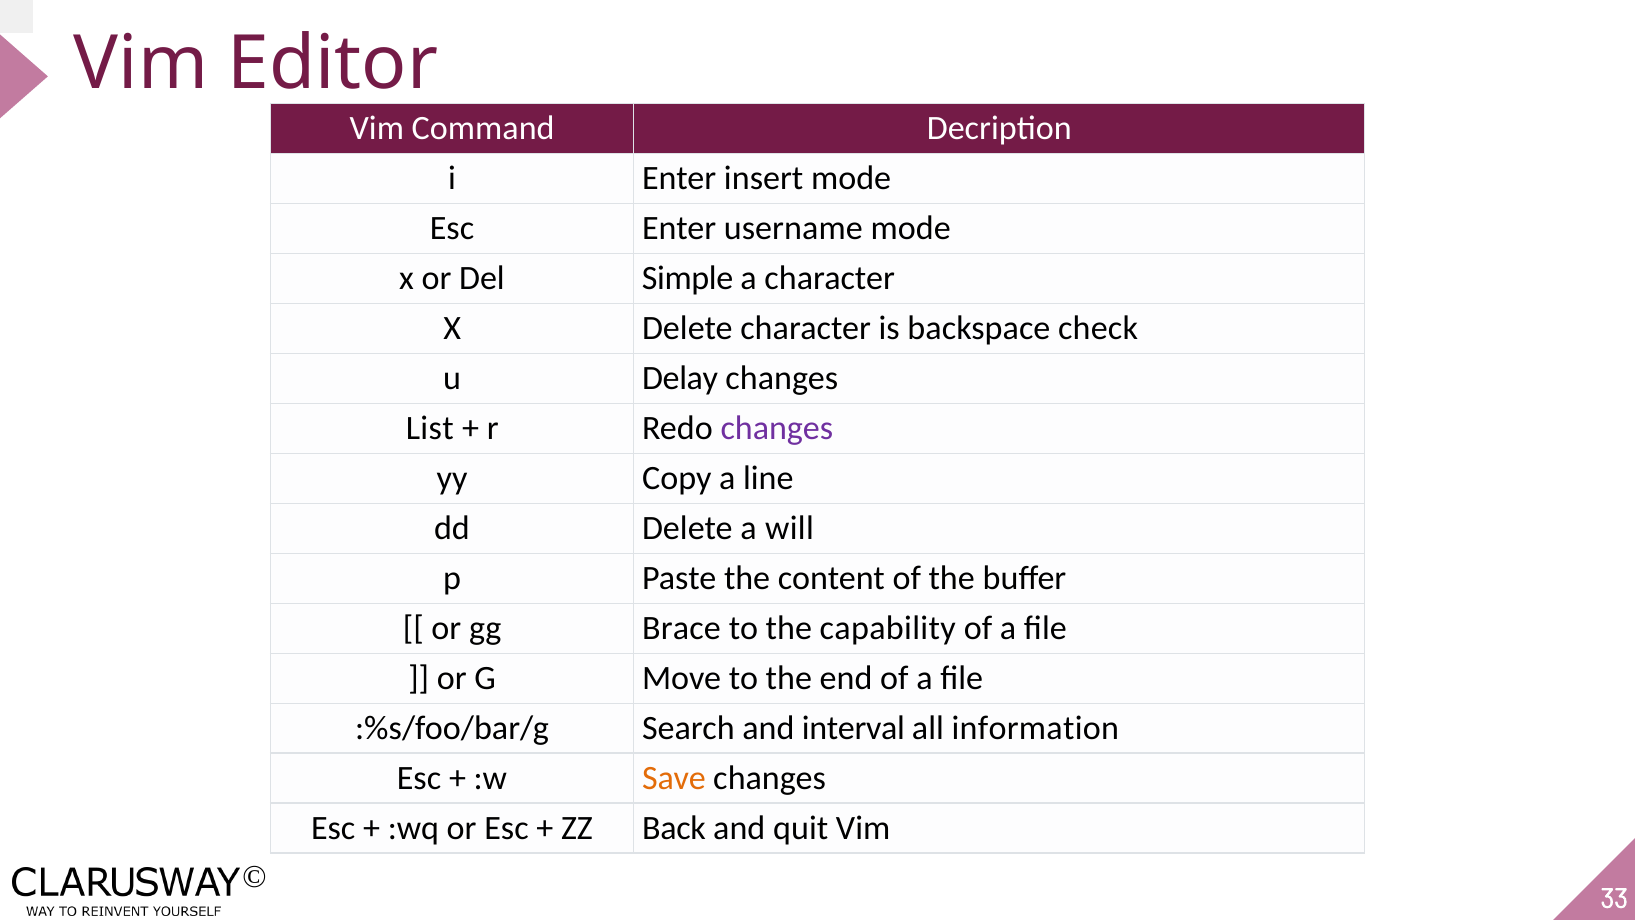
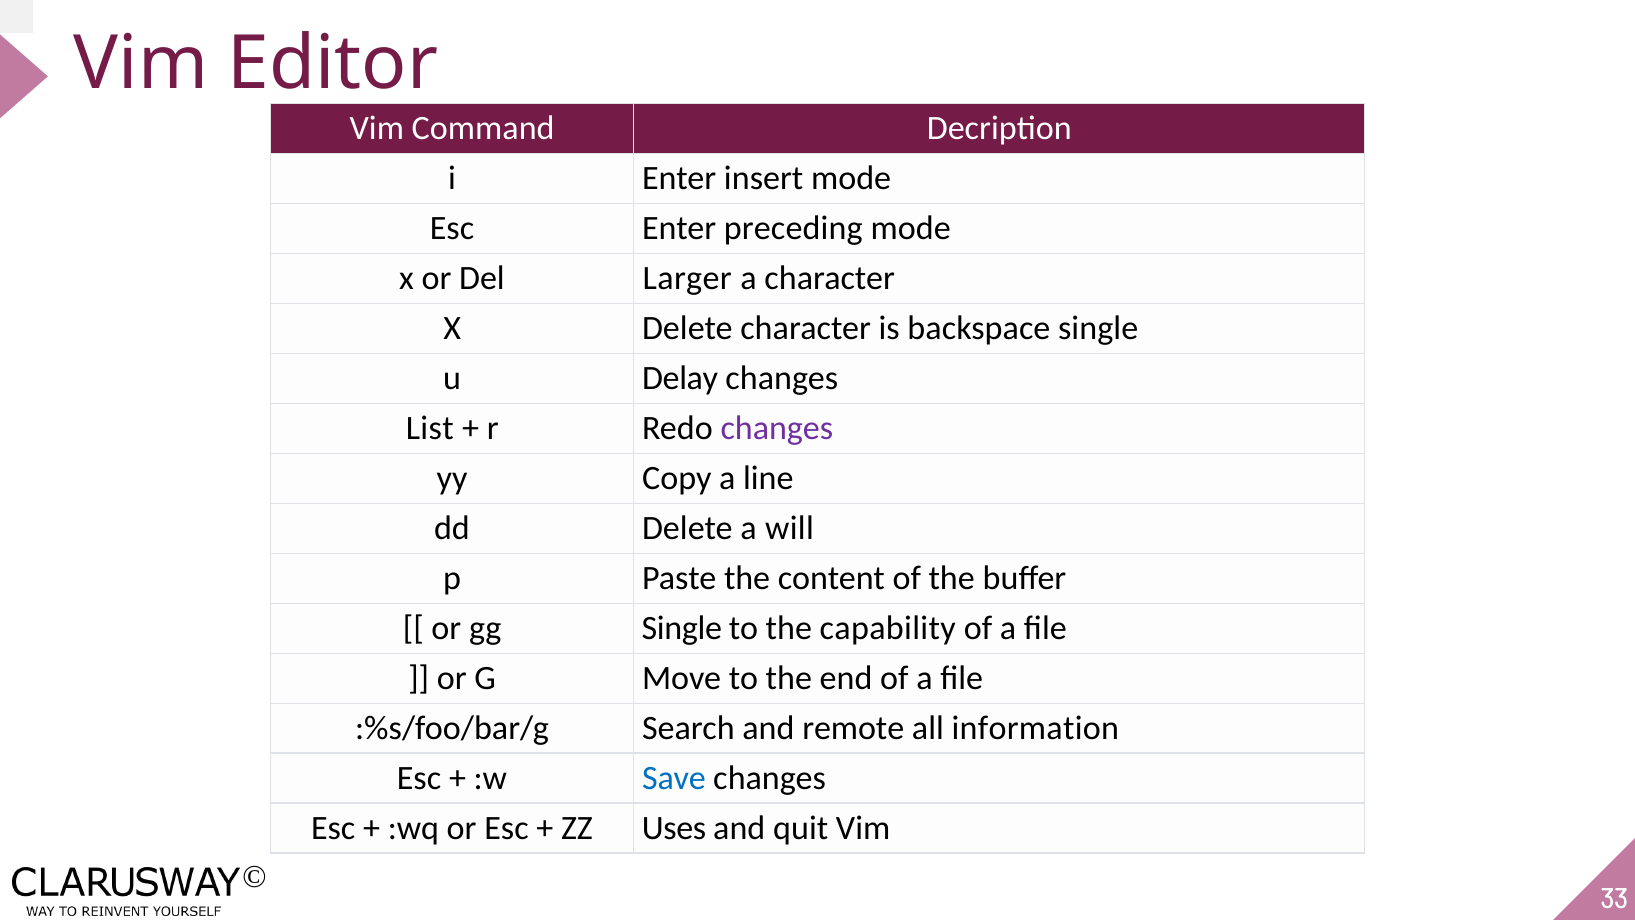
username: username -> preceding
Simple: Simple -> Larger
backspace check: check -> single
gg Brace: Brace -> Single
interval: interval -> remote
Save colour: orange -> blue
Back: Back -> Uses
